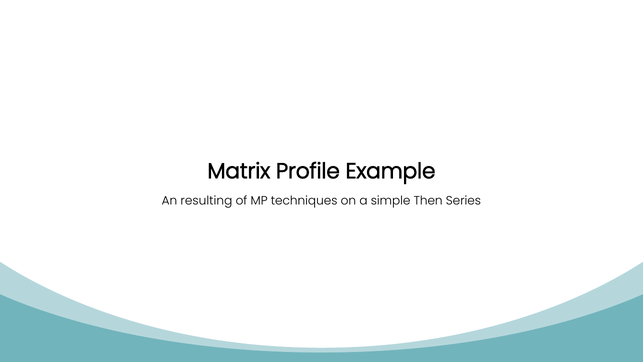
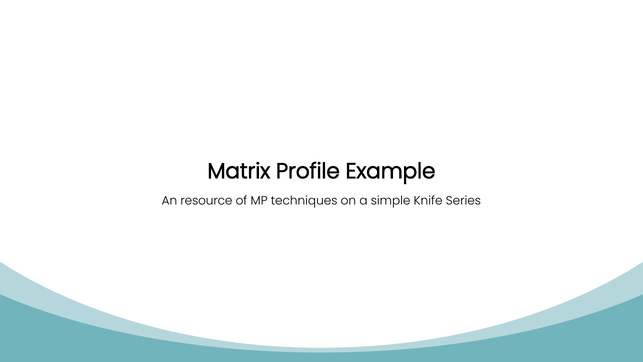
resulting: resulting -> resource
Then: Then -> Knife
